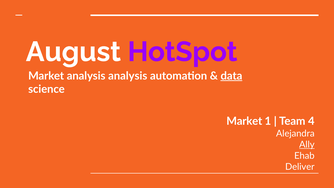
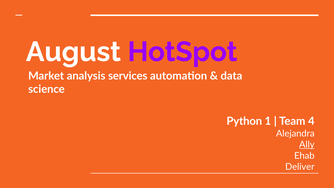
analysis analysis: analysis -> services
data underline: present -> none
Market at (244, 121): Market -> Python
